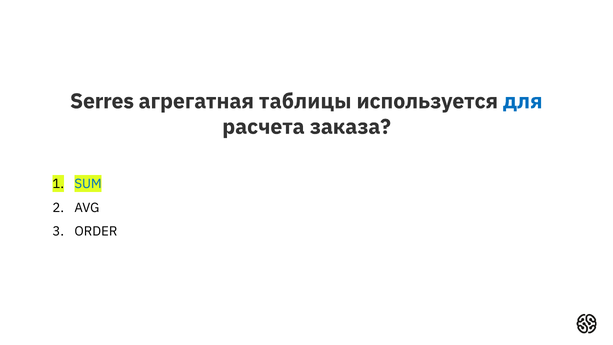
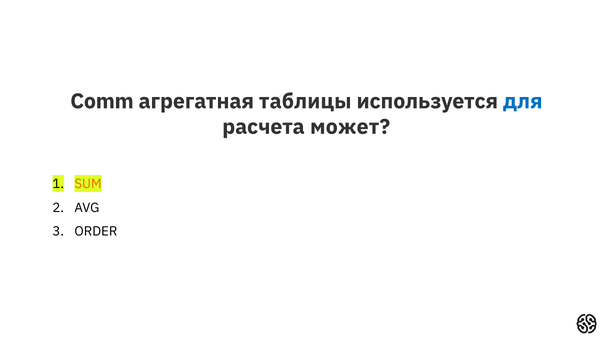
Serres: Serres -> Comm
заказа: заказа -> может
SUM colour: blue -> orange
